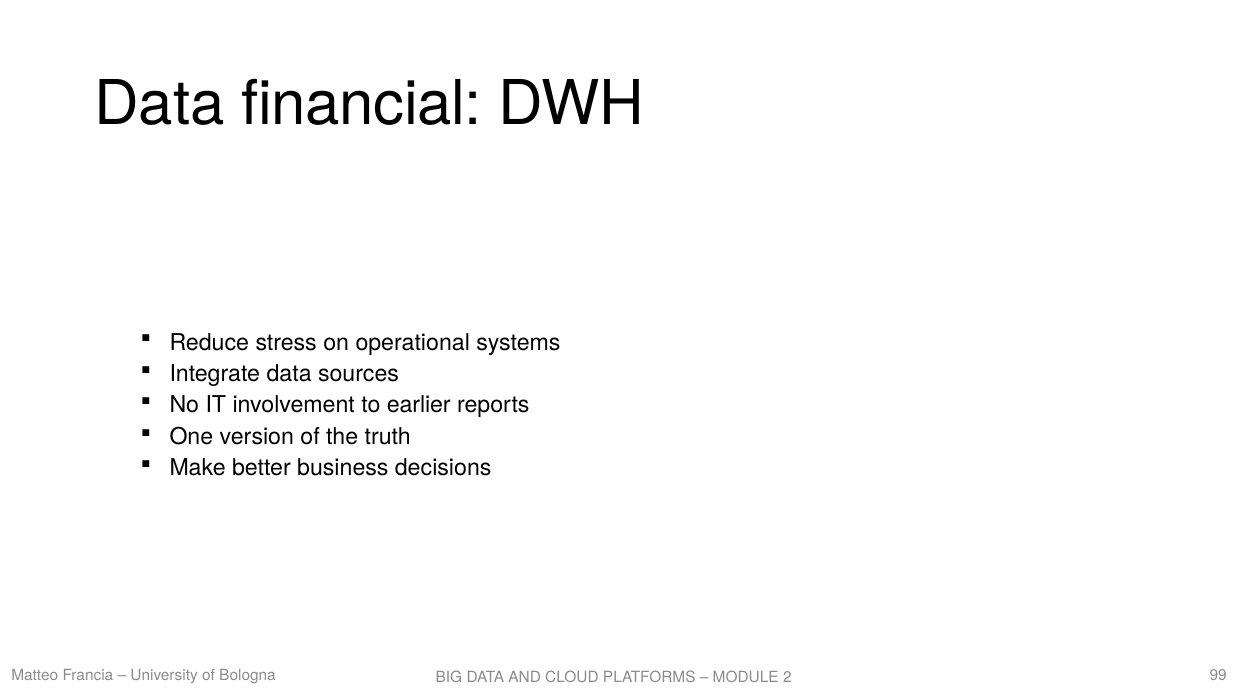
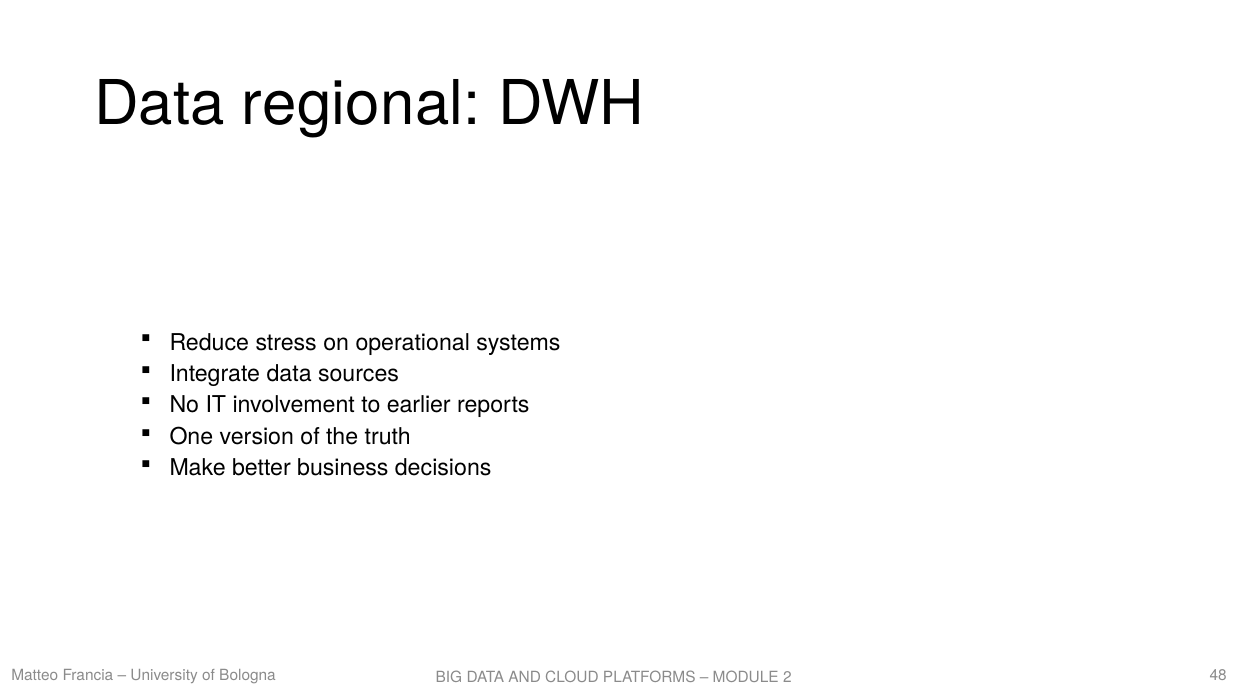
financial: financial -> regional
99: 99 -> 48
